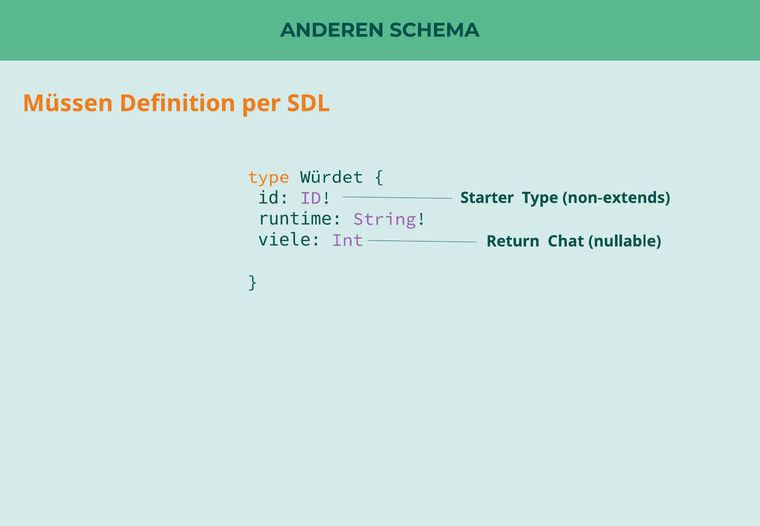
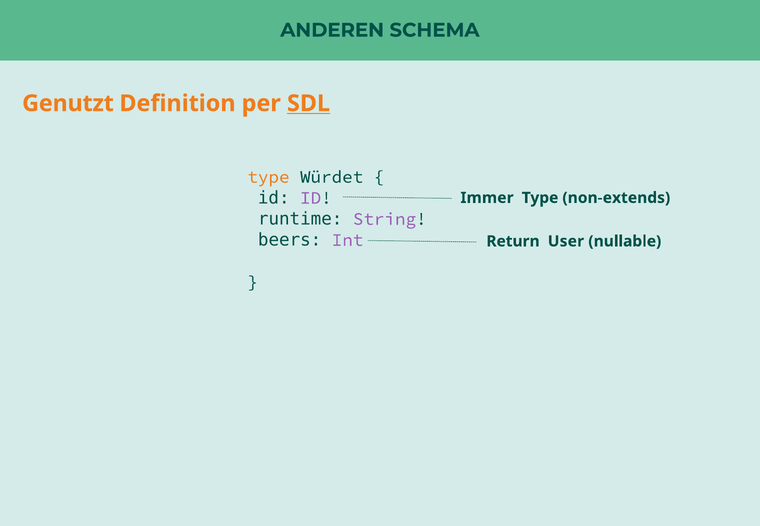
Müssen: Müssen -> Genutzt
SDL underline: none -> present
Starter: Starter -> Immer
viele: viele -> beers
Chat: Chat -> User
